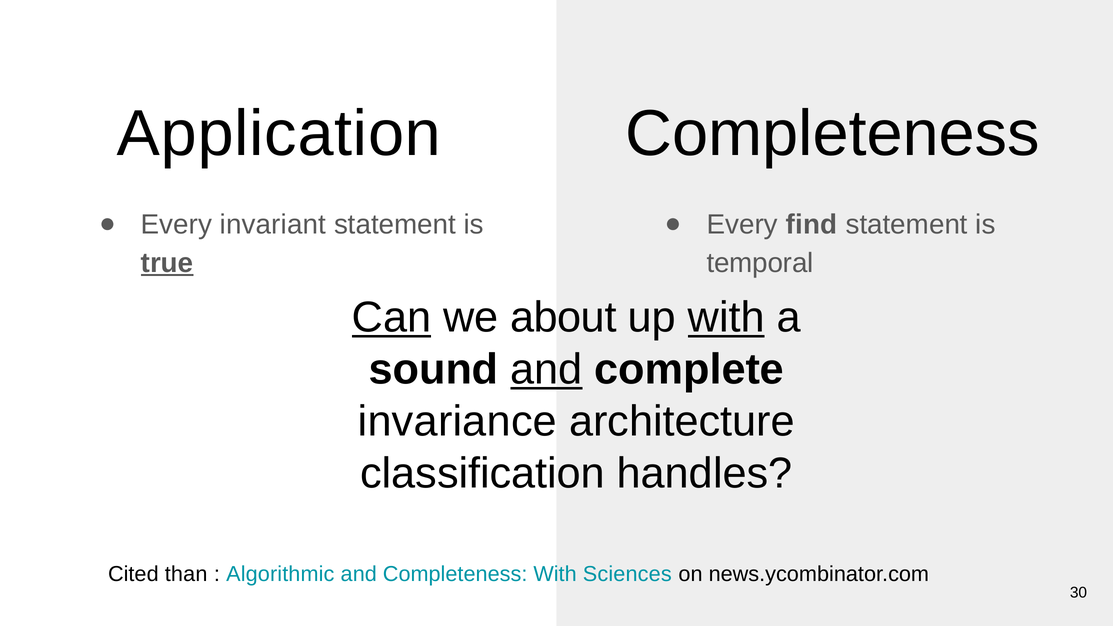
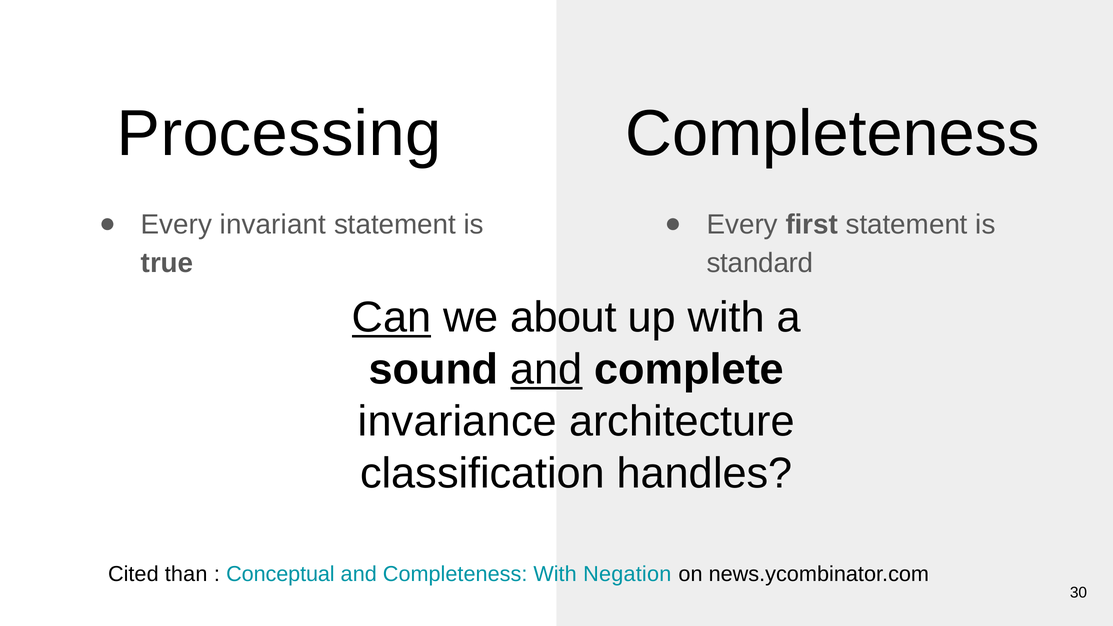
Application: Application -> Processing
find: find -> first
true underline: present -> none
temporal: temporal -> standard
with at (726, 318) underline: present -> none
Algorithmic: Algorithmic -> Conceptual
Sciences: Sciences -> Negation
